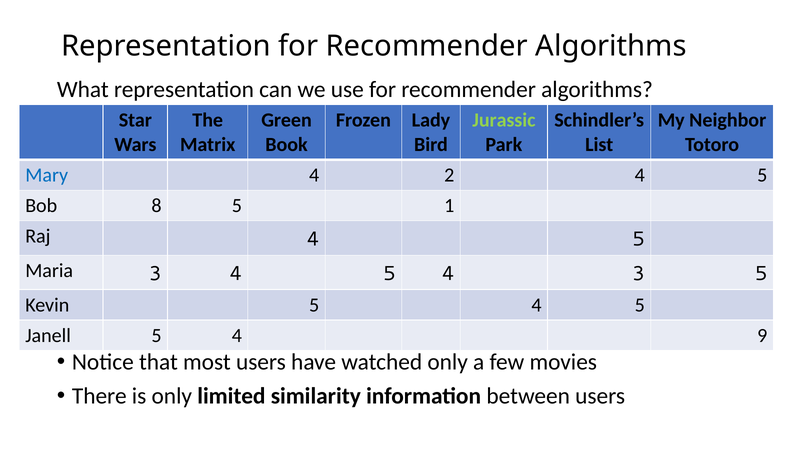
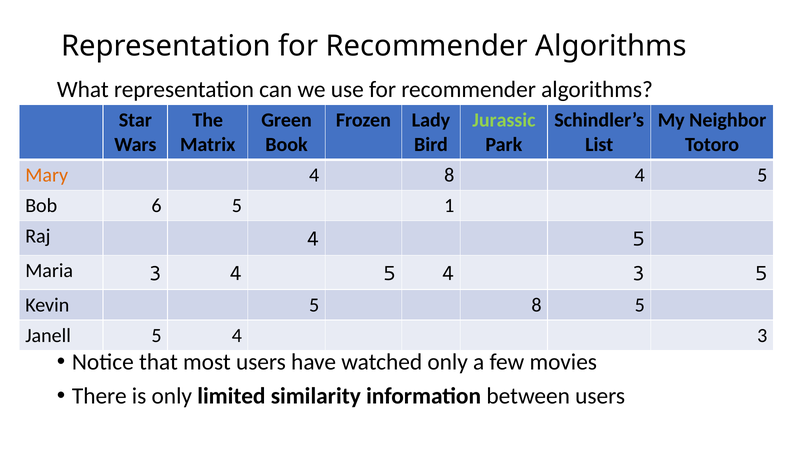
Mary colour: blue -> orange
4 2: 2 -> 8
8: 8 -> 6
Kevin 5 4: 4 -> 8
Janell 5 4 9: 9 -> 3
